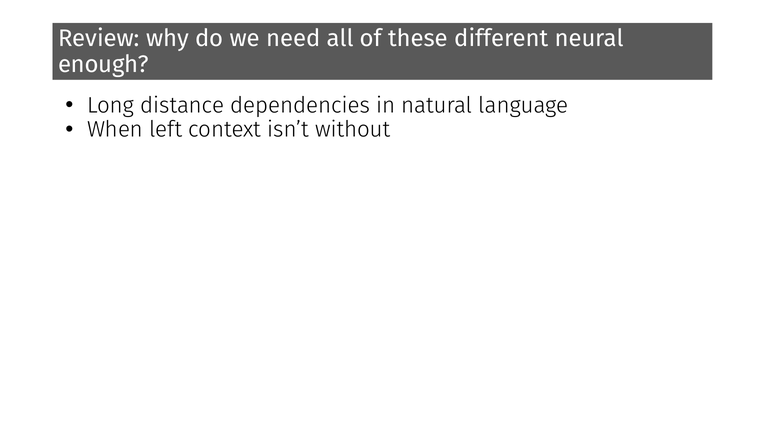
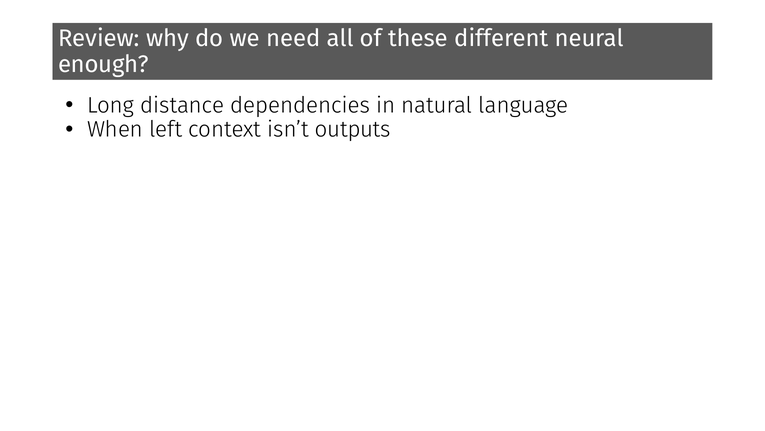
without: without -> outputs
